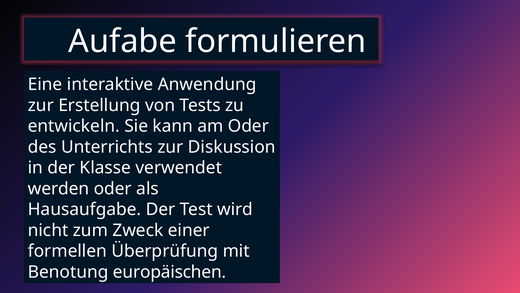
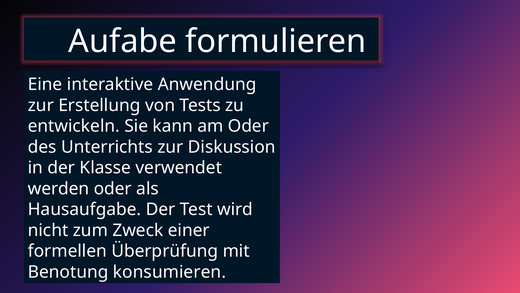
europäischen: europäischen -> konsumieren
